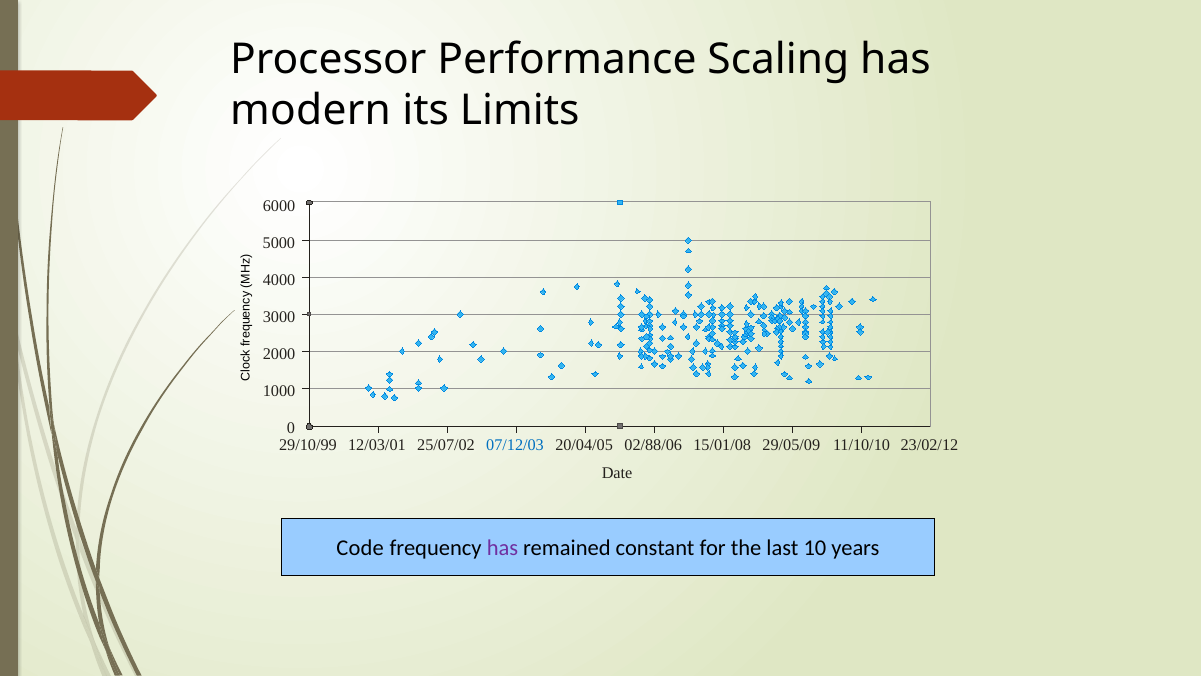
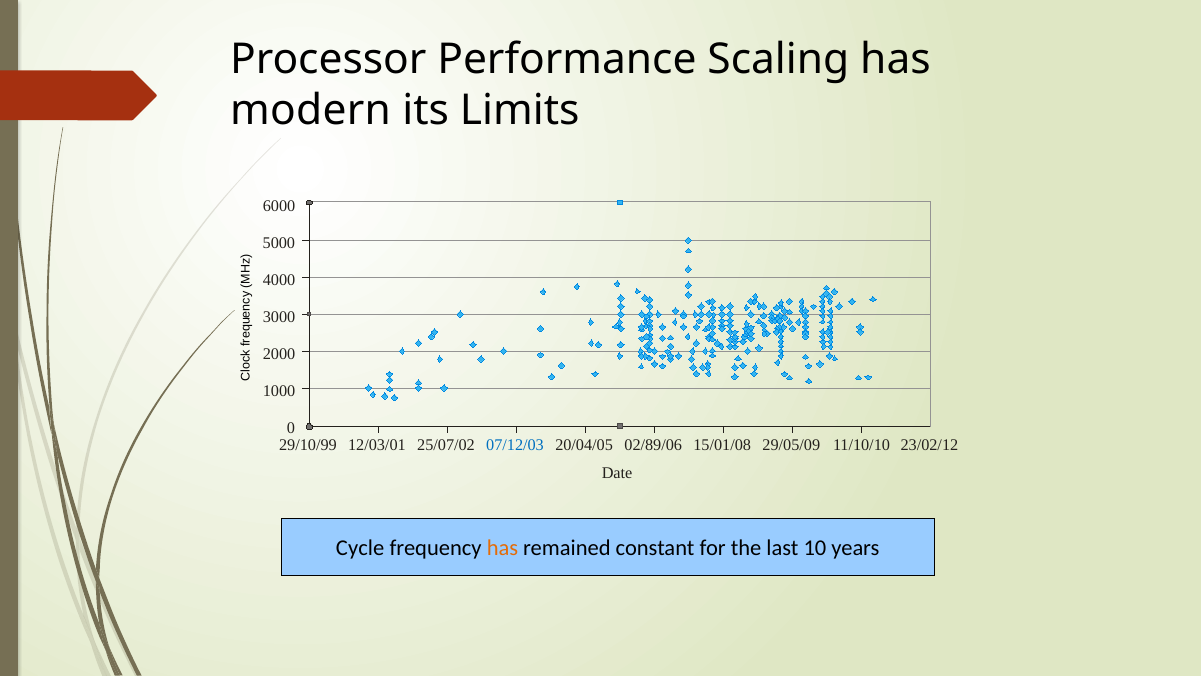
02/88/06: 02/88/06 -> 02/89/06
Code: Code -> Cycle
has at (502, 548) colour: purple -> orange
